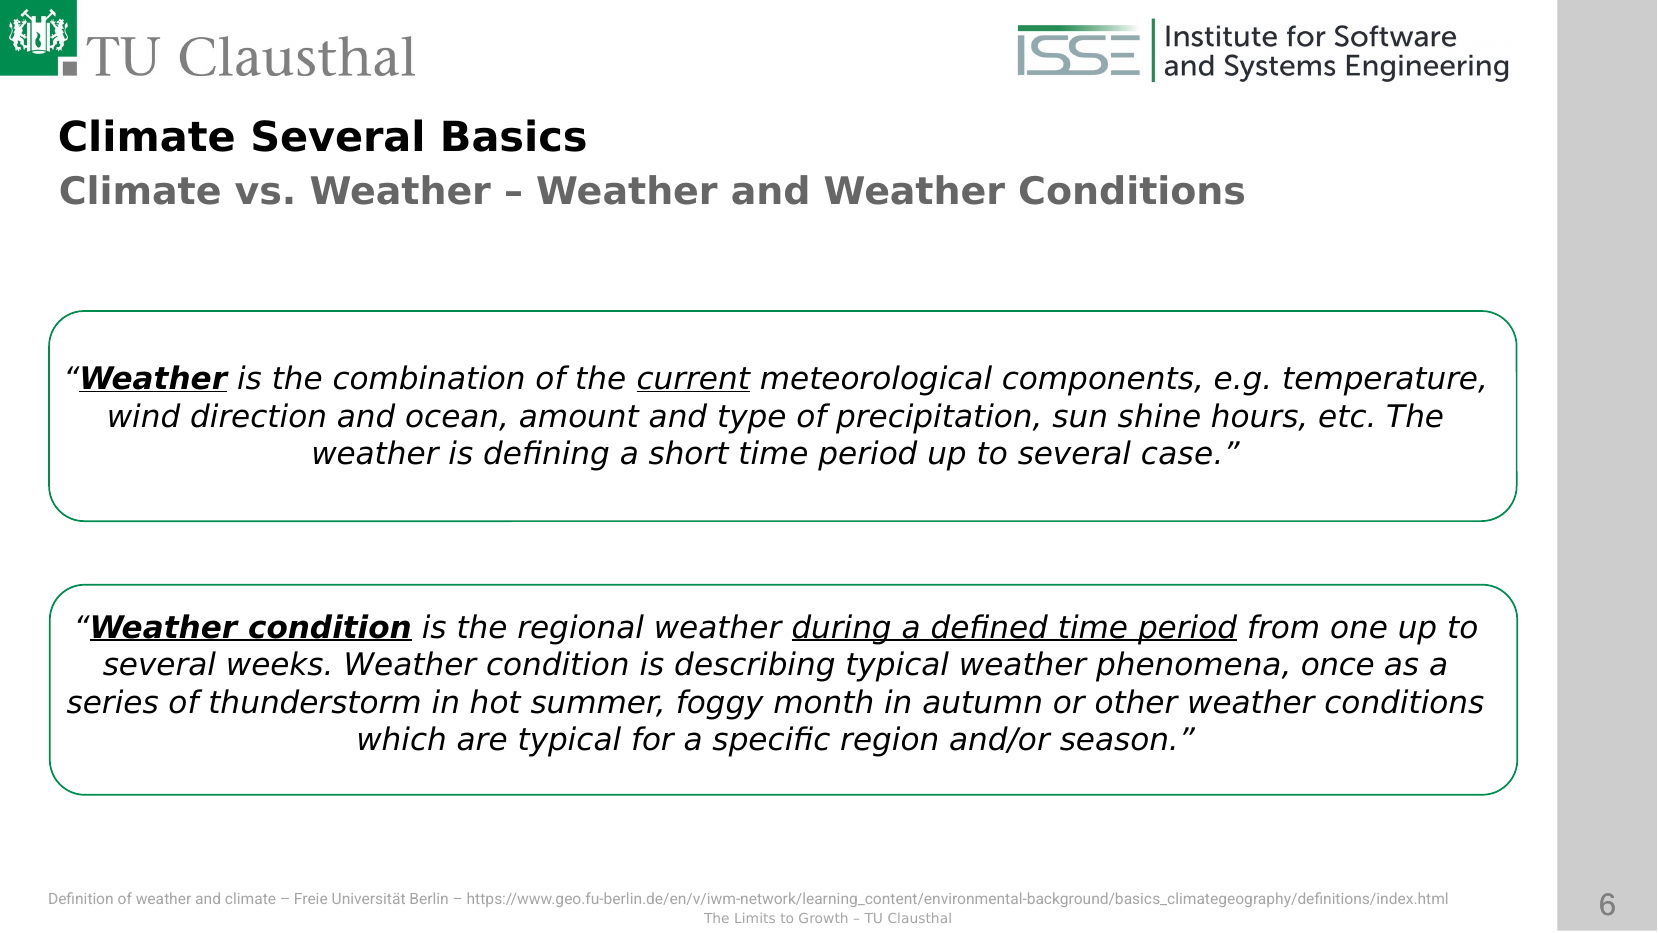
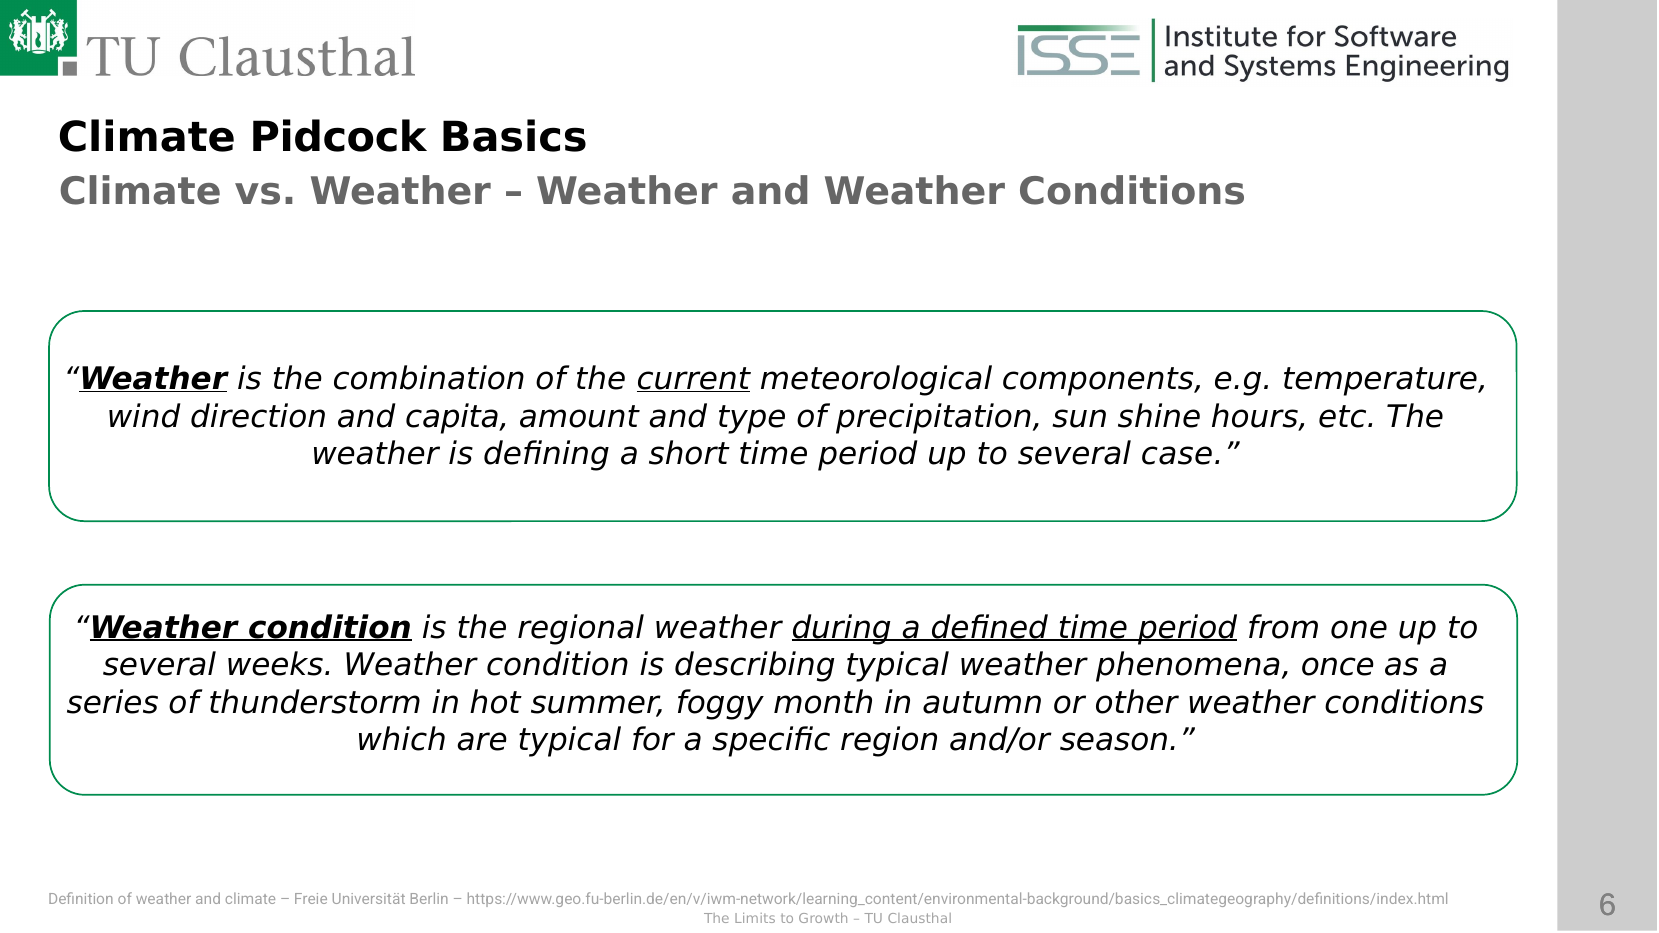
Climate Several: Several -> Pidcock
ocean: ocean -> capita
